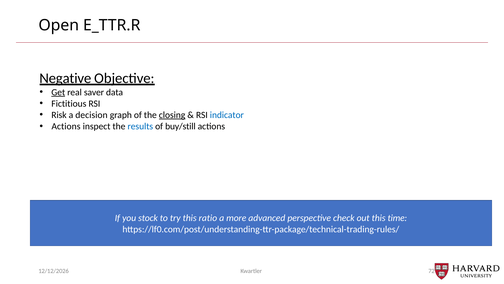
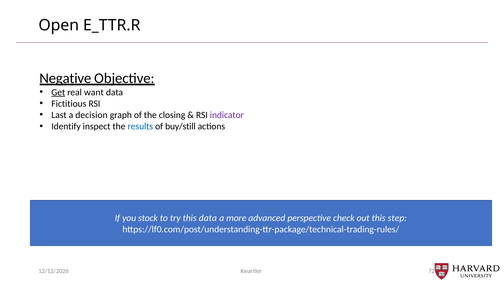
saver: saver -> want
Risk: Risk -> Last
closing underline: present -> none
indicator colour: blue -> purple
Actions at (66, 126): Actions -> Identify
this ratio: ratio -> data
time: time -> step
